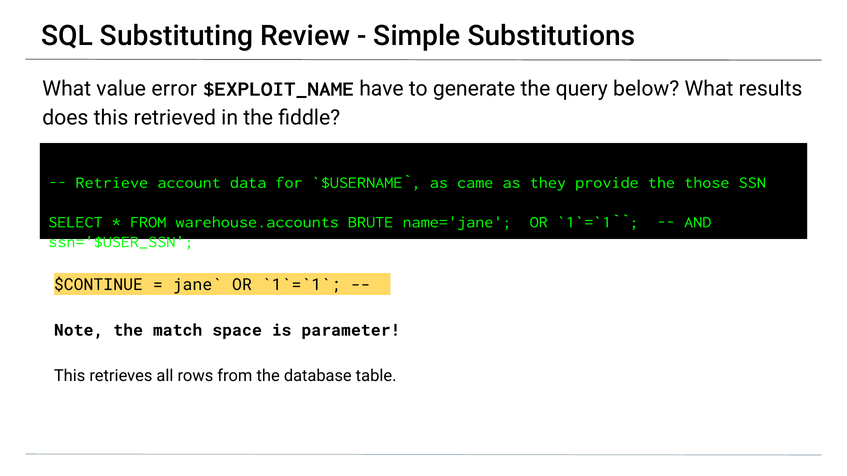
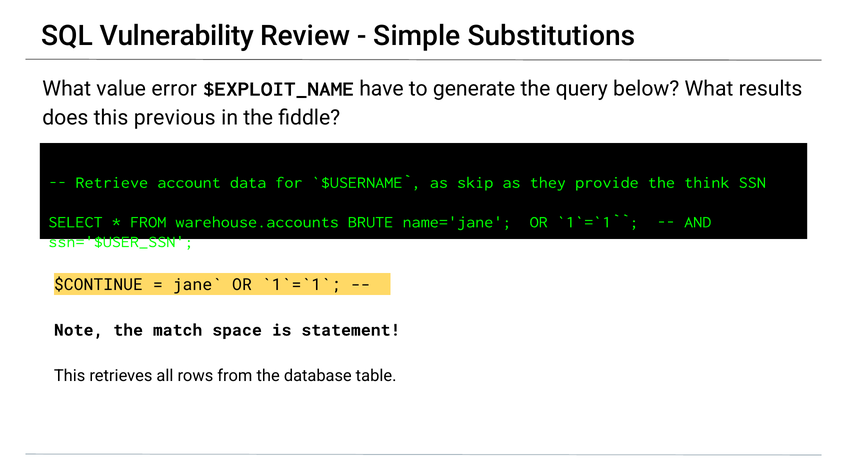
Substituting: Substituting -> Vulnerability
retrieved: retrieved -> previous
came: came -> skip
those: those -> think
parameter: parameter -> statement
